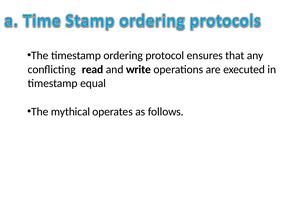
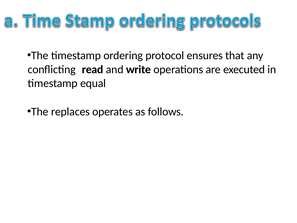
mythical: mythical -> replaces
